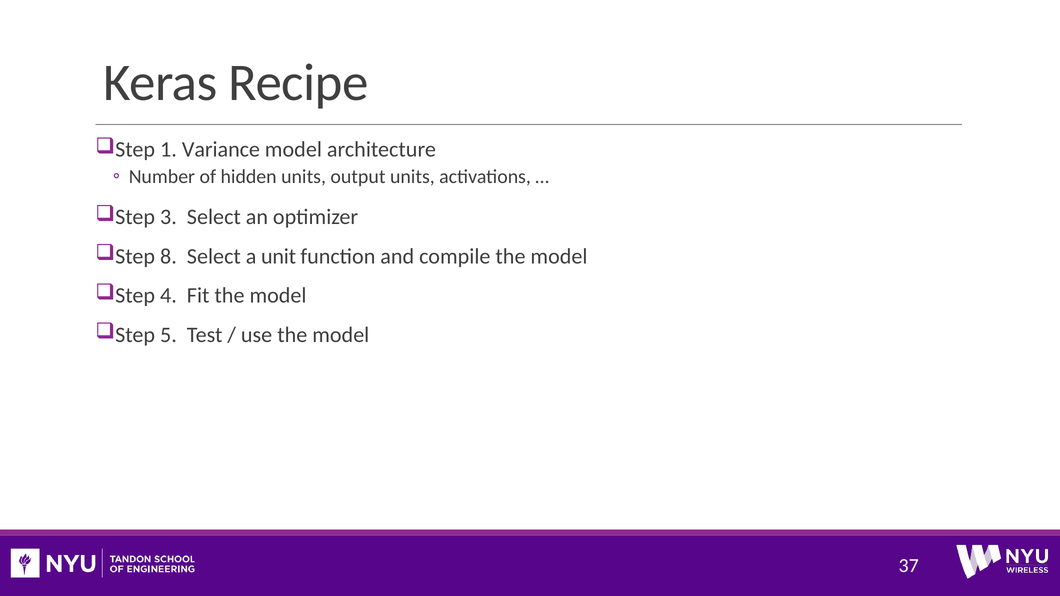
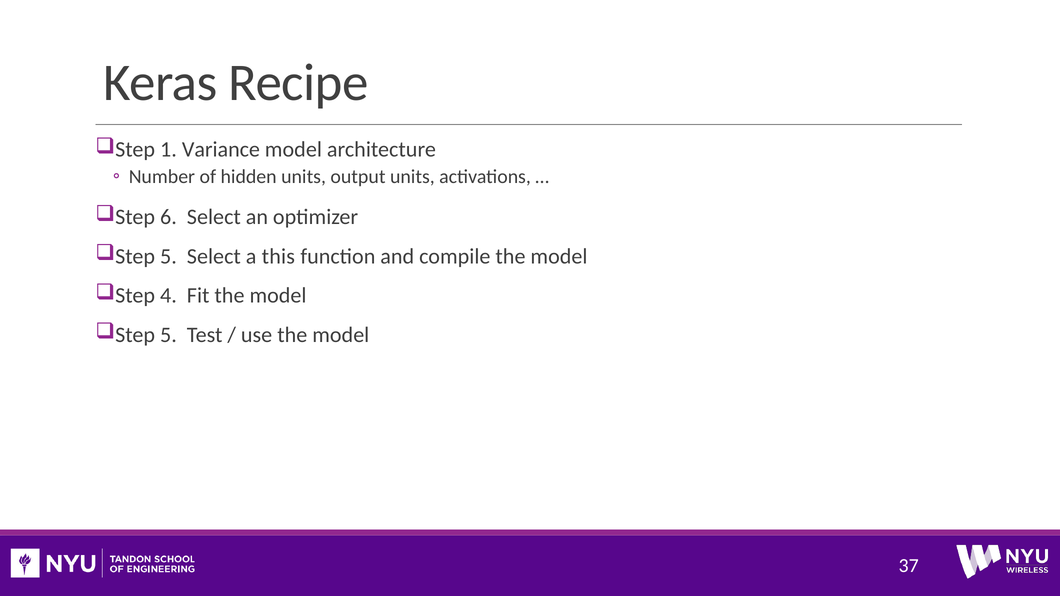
3: 3 -> 6
8 at (168, 256): 8 -> 5
unit: unit -> this
